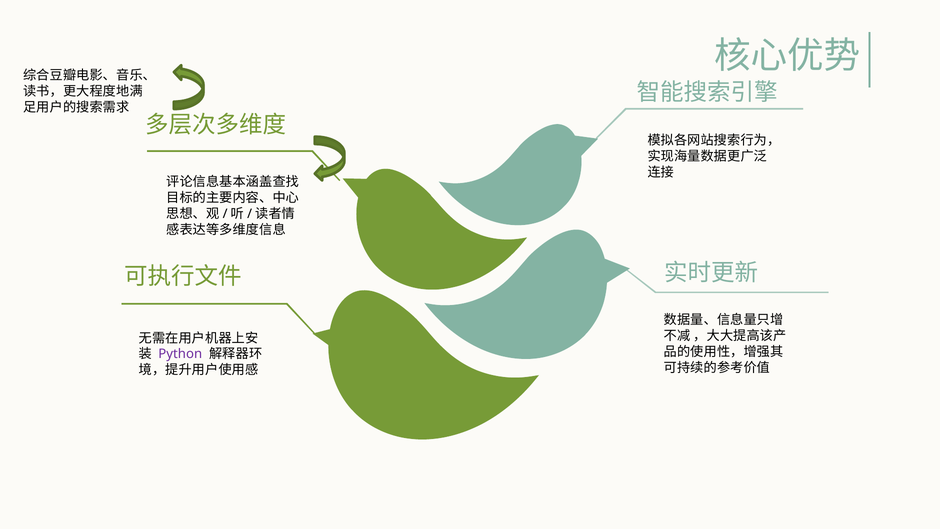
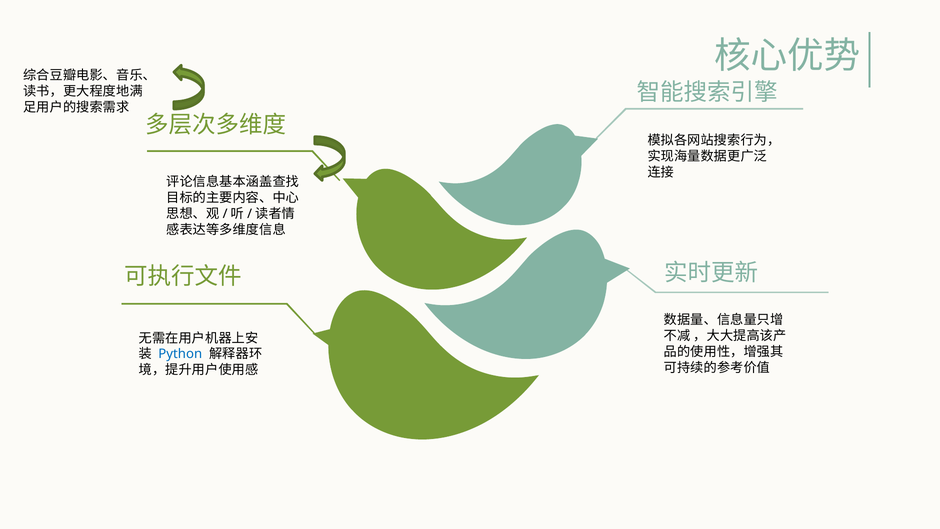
Python colour: purple -> blue
